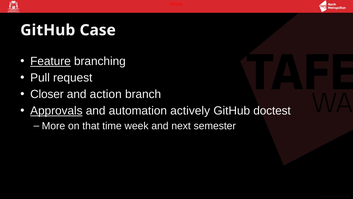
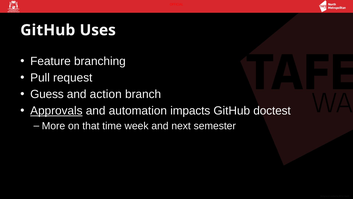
Case: Case -> Uses
Feature underline: present -> none
Closer: Closer -> Guess
actively: actively -> impacts
